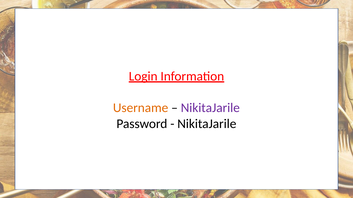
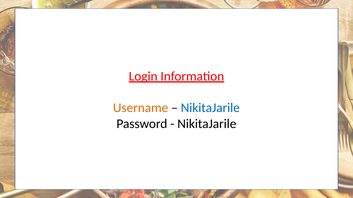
NikitaJarile at (210, 108) colour: purple -> blue
